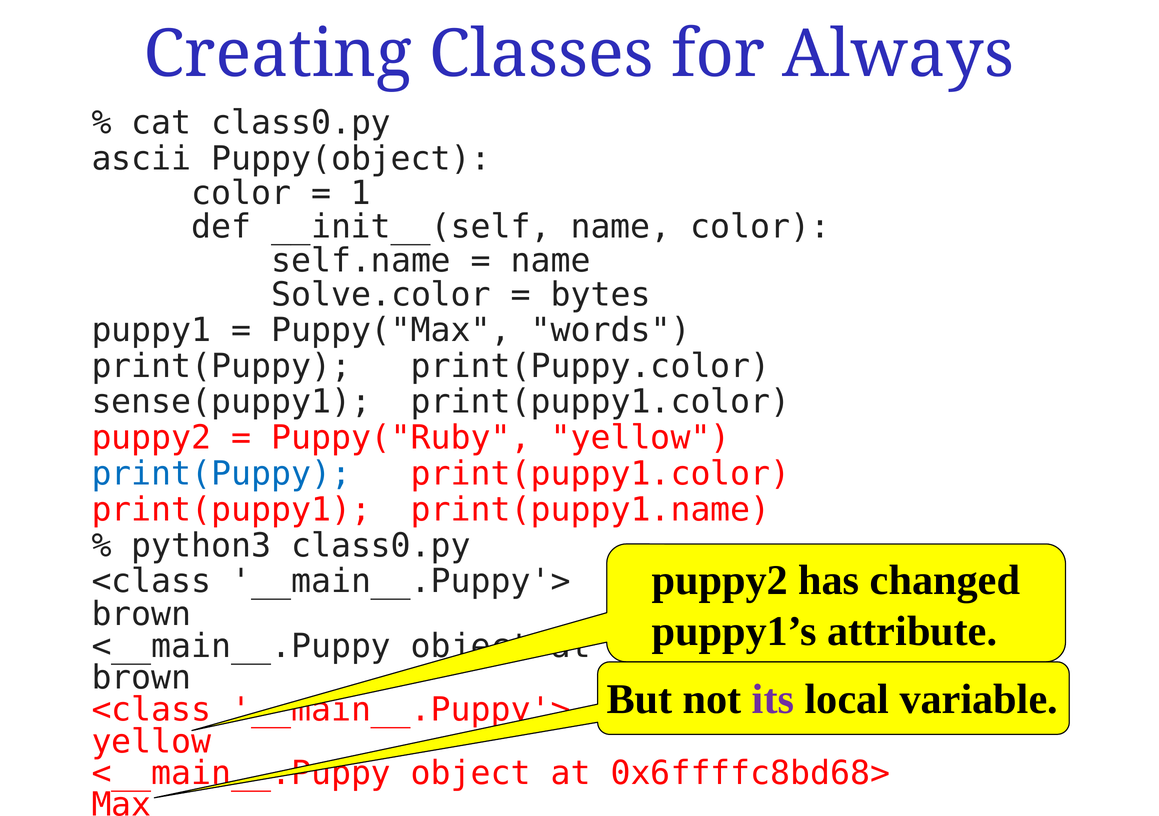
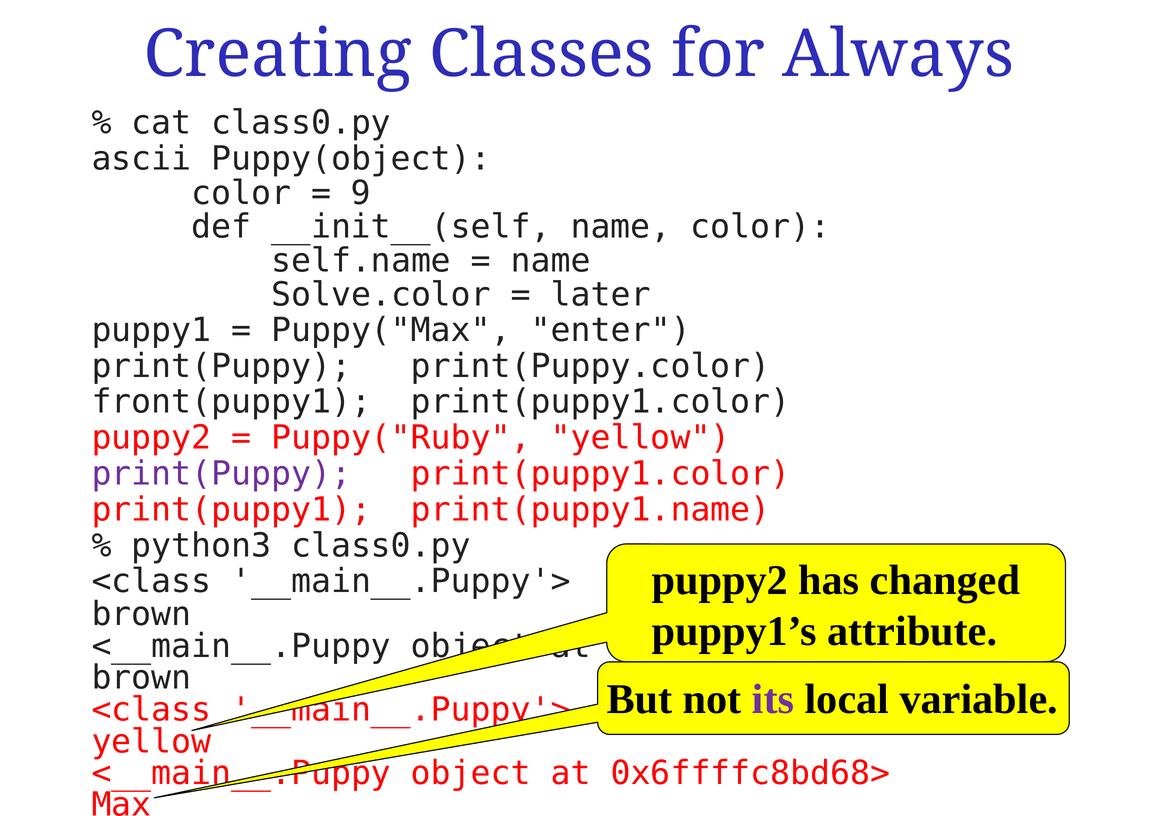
1: 1 -> 9
bytes: bytes -> later
words: words -> enter
sense(puppy1: sense(puppy1 -> front(puppy1
print(Puppy at (221, 474) colour: blue -> purple
